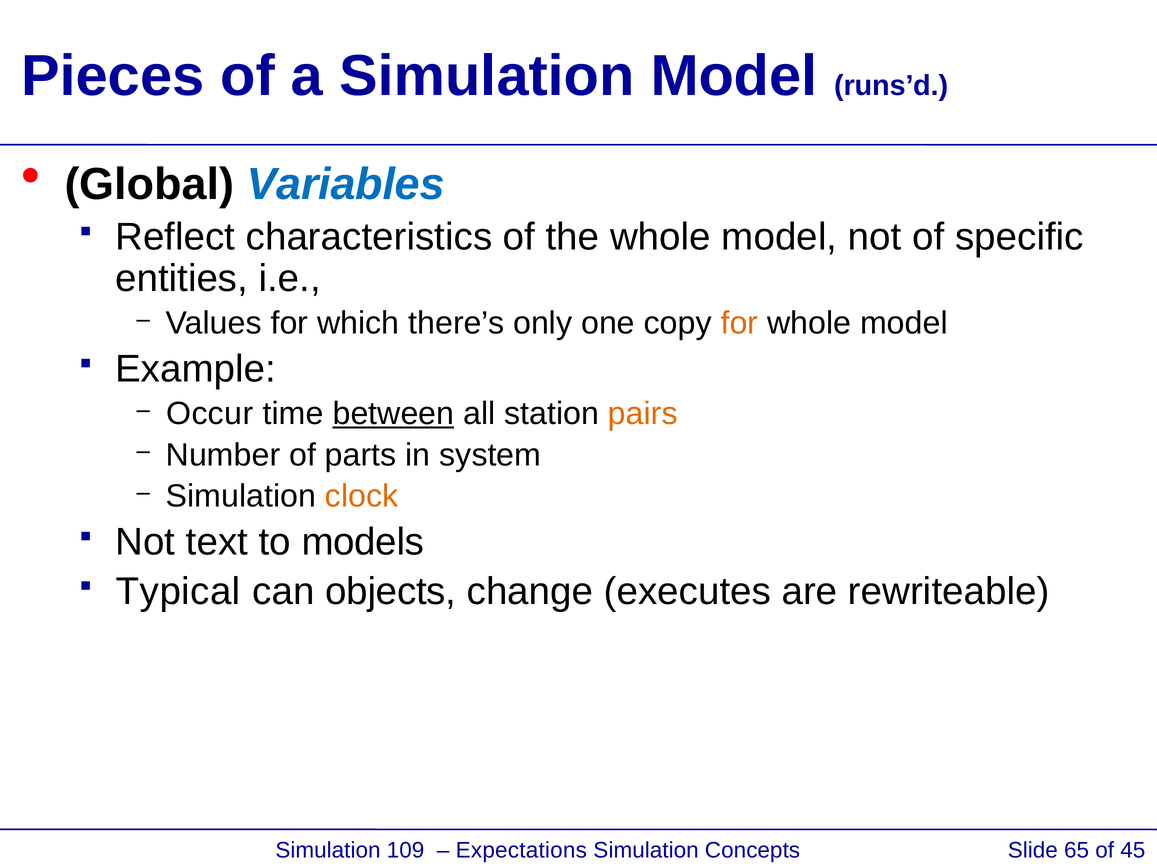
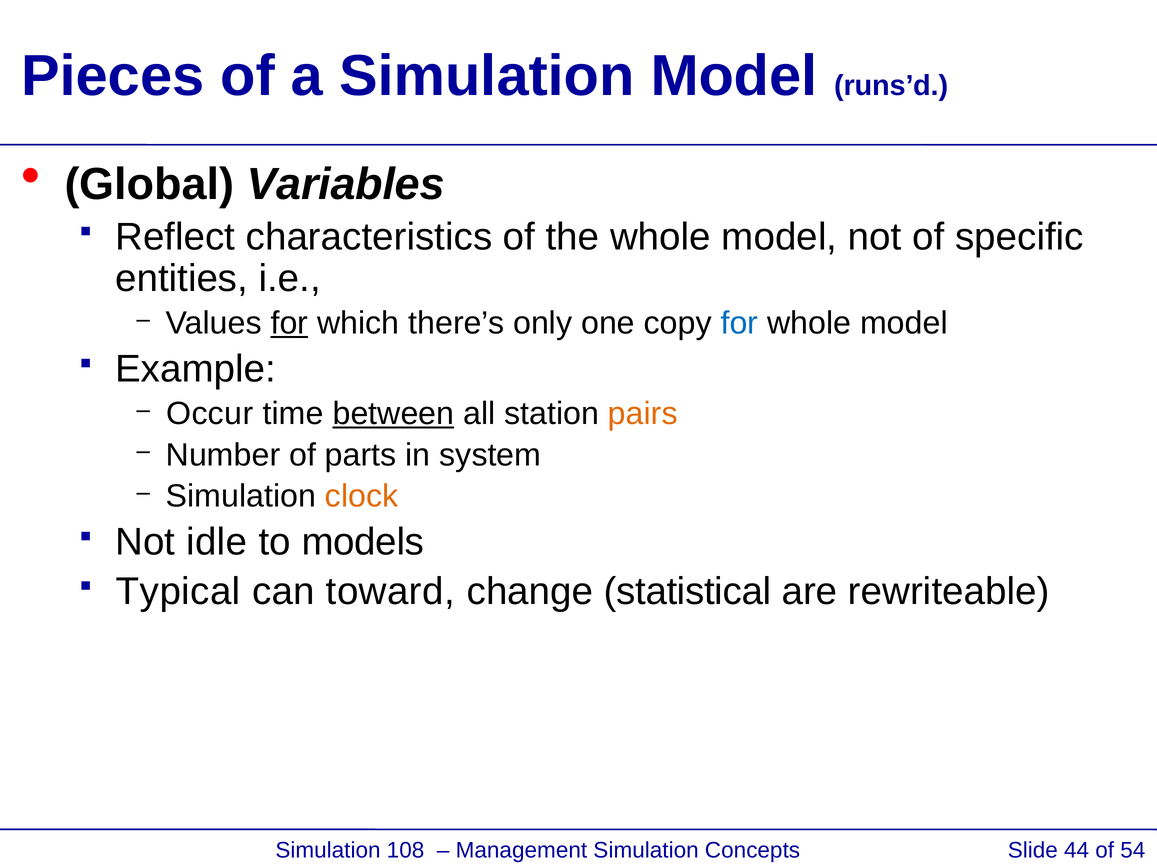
Variables colour: blue -> black
for at (289, 323) underline: none -> present
for at (739, 323) colour: orange -> blue
text: text -> idle
objects: objects -> toward
executes: executes -> statistical
109: 109 -> 108
Expectations: Expectations -> Management
65: 65 -> 44
45: 45 -> 54
